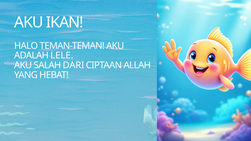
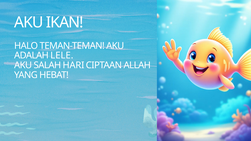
DARI: DARI -> HARI
